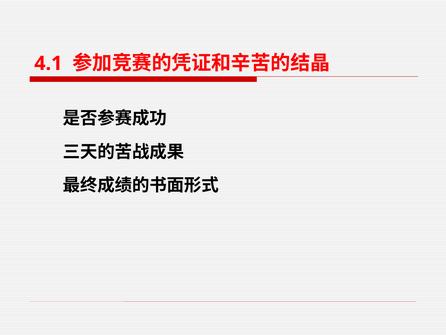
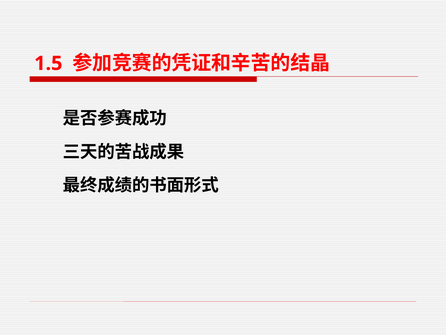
4.1: 4.1 -> 1.5
